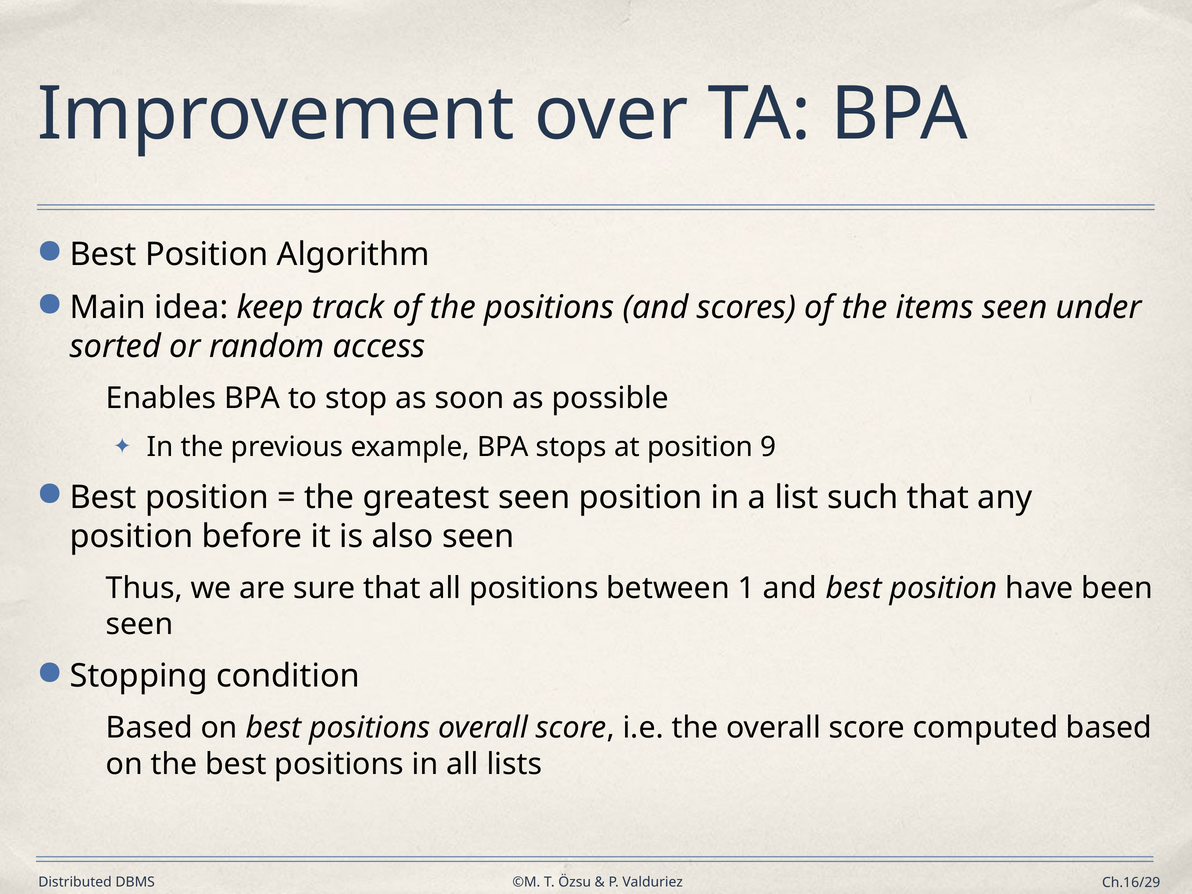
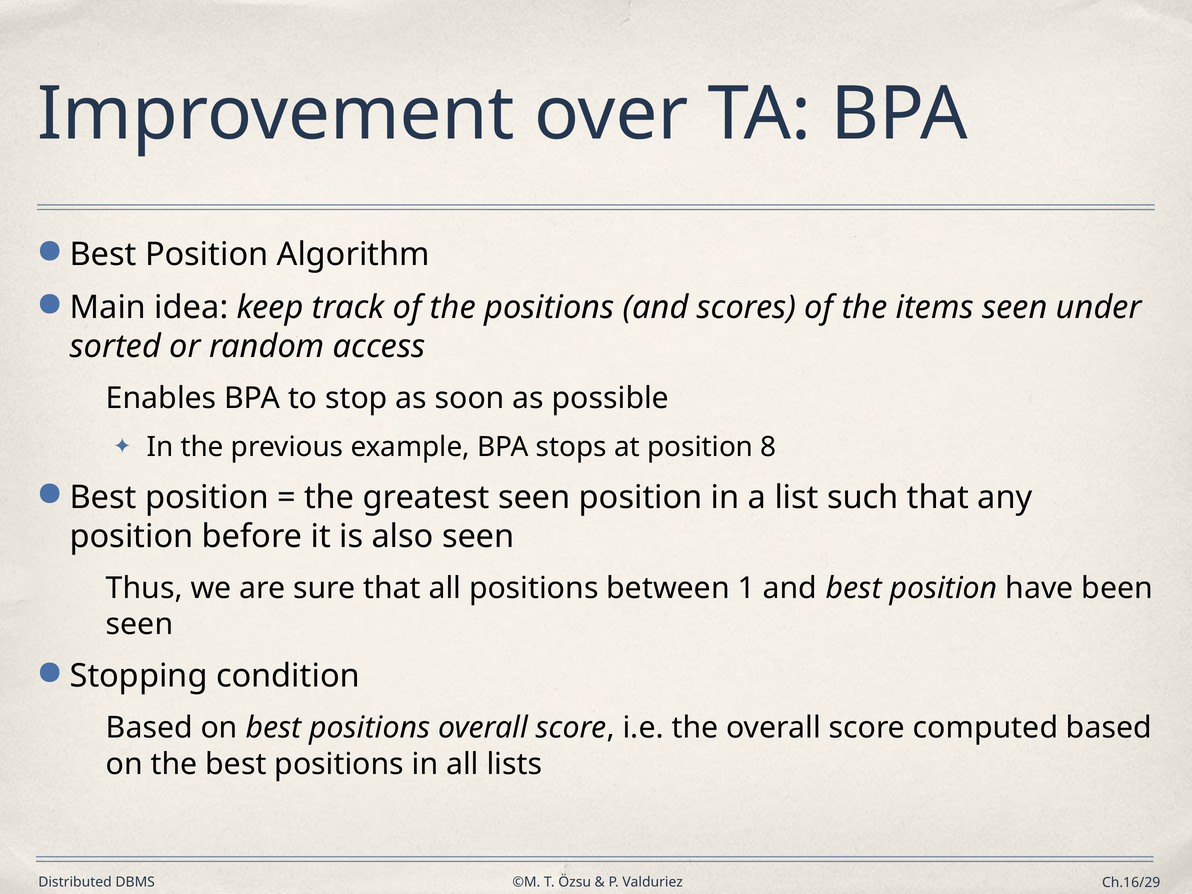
9: 9 -> 8
